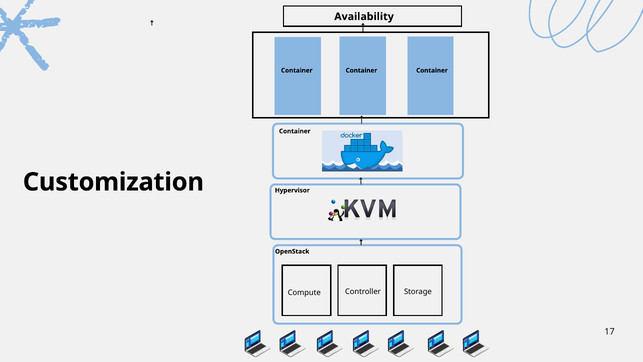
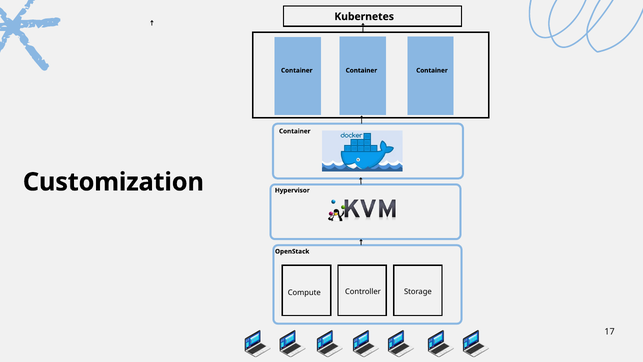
Availability: Availability -> Kubernetes
